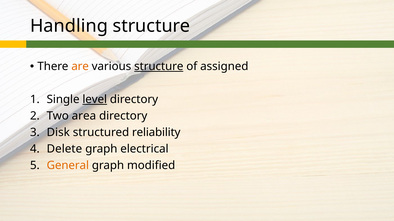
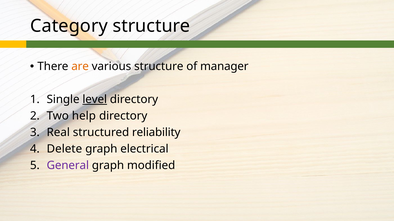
Handling: Handling -> Category
structure at (159, 67) underline: present -> none
assigned: assigned -> manager
area: area -> help
Disk: Disk -> Real
General colour: orange -> purple
